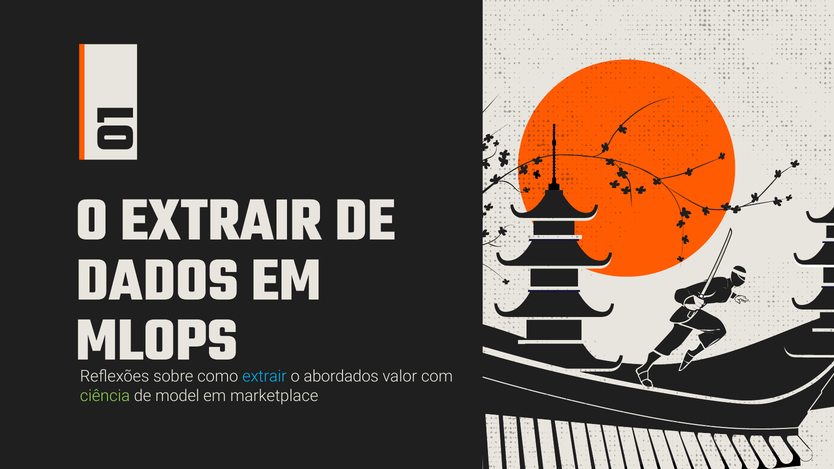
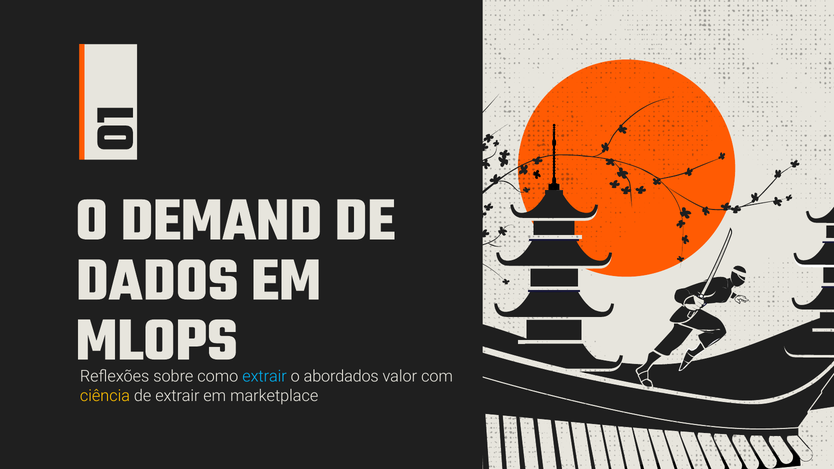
O EXTRAIR: EXTRAIR -> DEMAND
ciência colour: light green -> yellow
de model: model -> extrair
